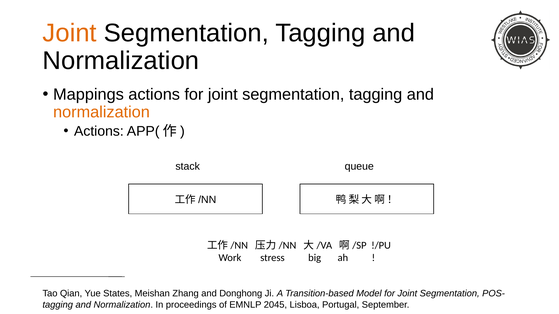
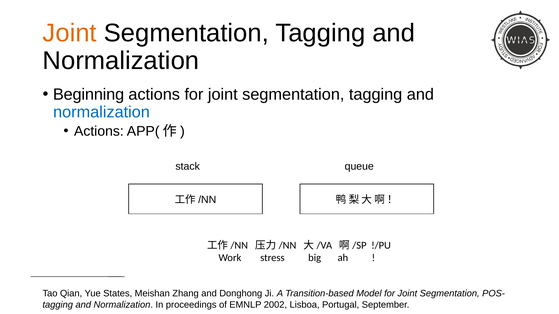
Mappings: Mappings -> Beginning
normalization at (101, 112) colour: orange -> blue
2045: 2045 -> 2002
